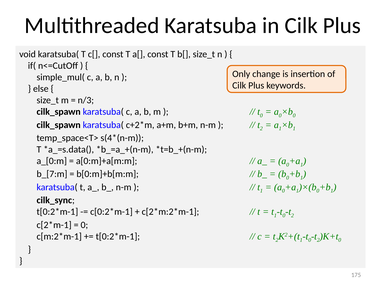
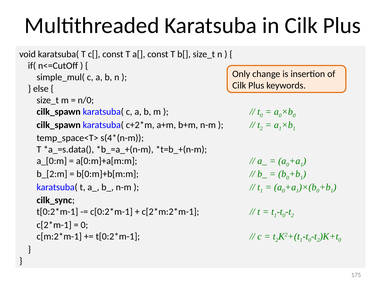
n/3: n/3 -> n/0
b_[7:m: b_[7:m -> b_[2:m
